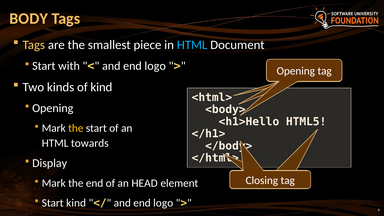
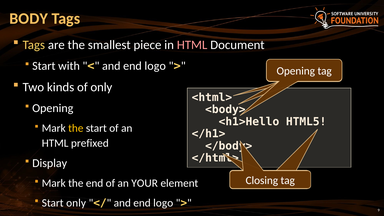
HTML at (192, 45) colour: light blue -> pink
of kind: kind -> only
towards: towards -> prefixed
HEAD: HEAD -> YOUR
Start kind: kind -> only
